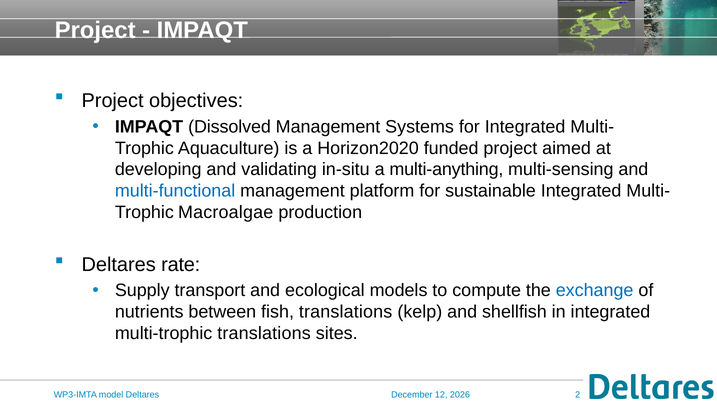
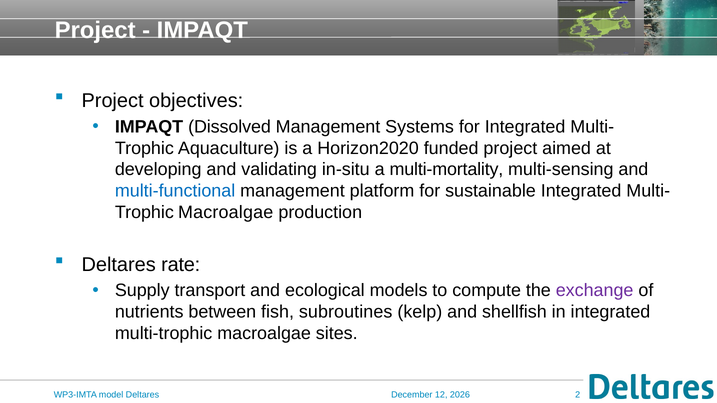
multi-anything: multi-anything -> multi-mortality
exchange colour: blue -> purple
fish translations: translations -> subroutines
multi-trophic translations: translations -> macroalgae
